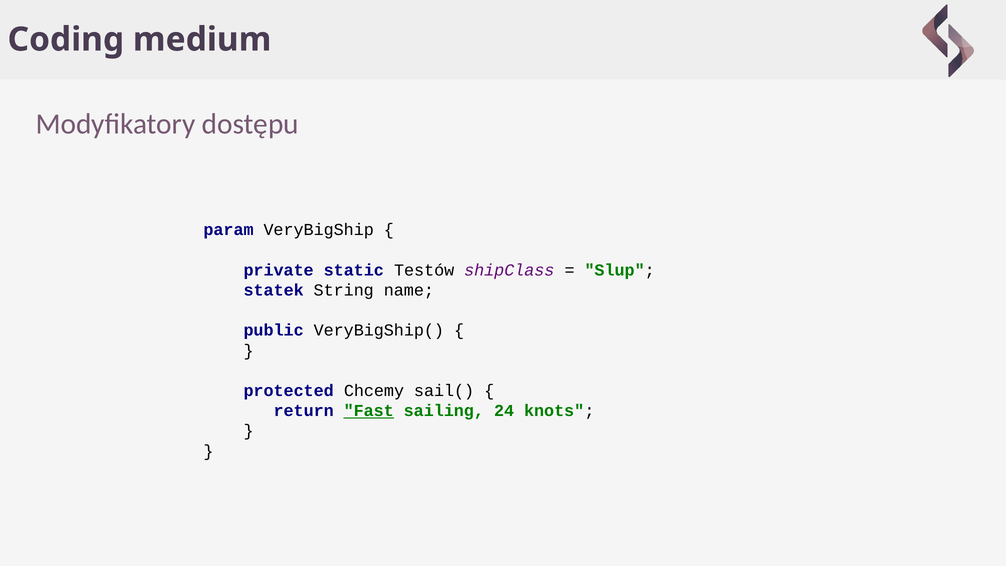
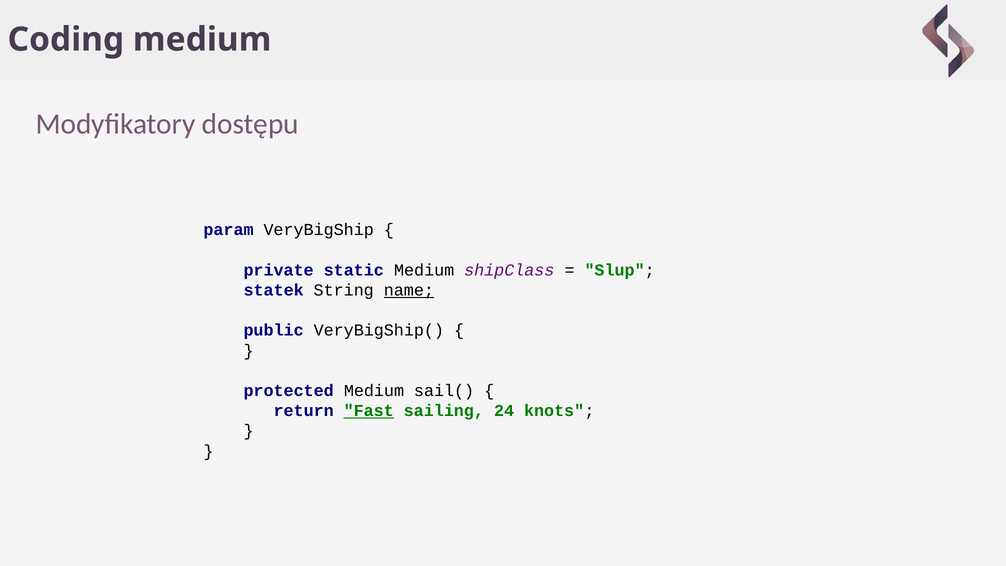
static Testów: Testów -> Medium
name underline: none -> present
protected Chcemy: Chcemy -> Medium
